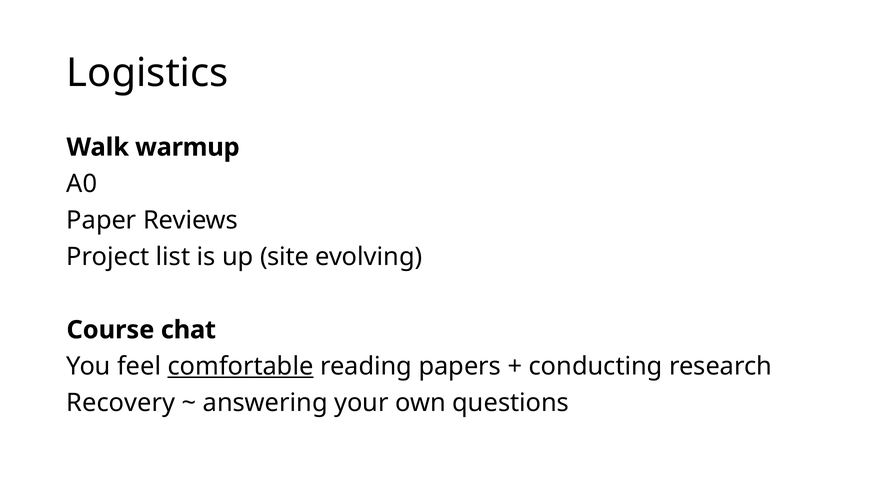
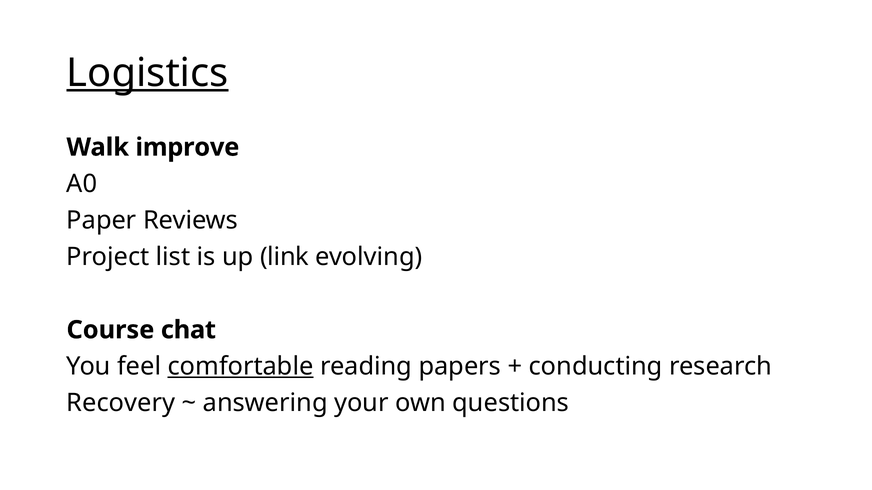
Logistics underline: none -> present
warmup: warmup -> improve
site: site -> link
